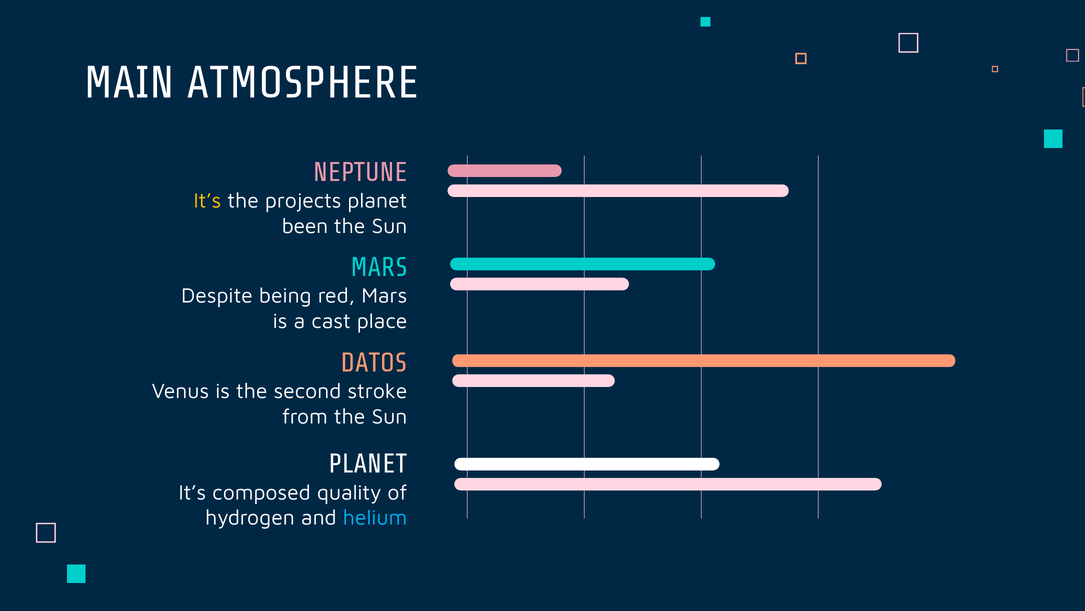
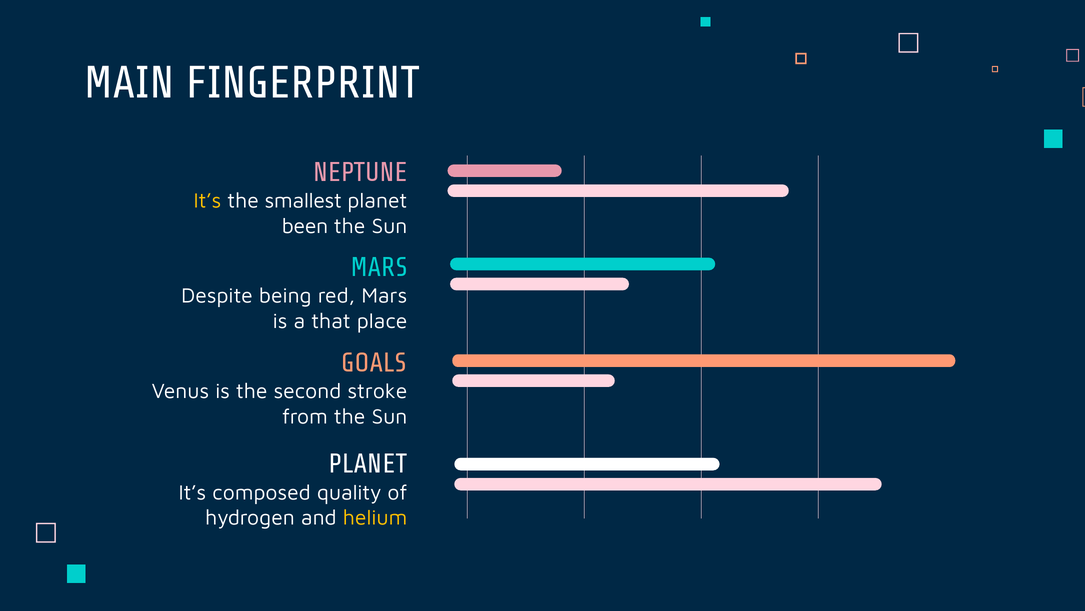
ATMOSPHERE: ATMOSPHERE -> FINGERPRINT
projects: projects -> smallest
cast: cast -> that
DATOS: DATOS -> GOALS
helium colour: light blue -> yellow
